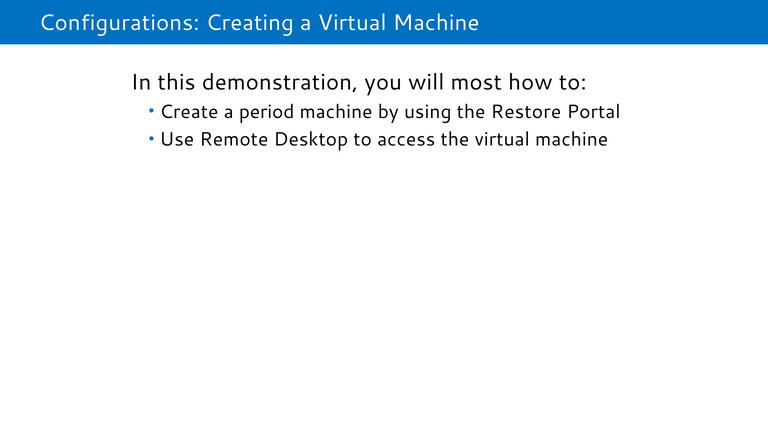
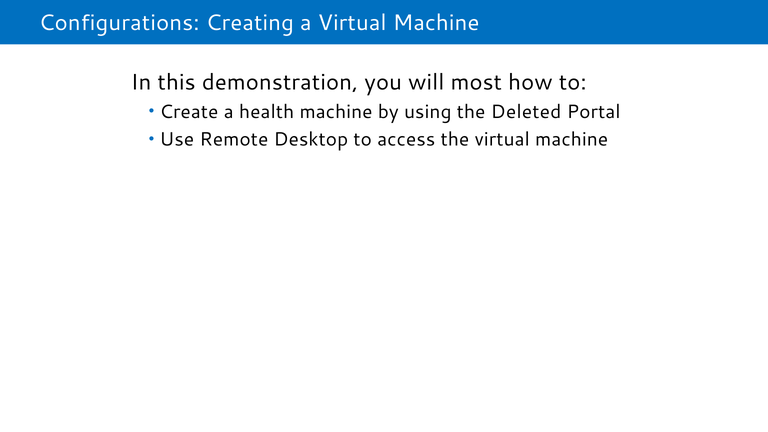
period: period -> health
Restore: Restore -> Deleted
